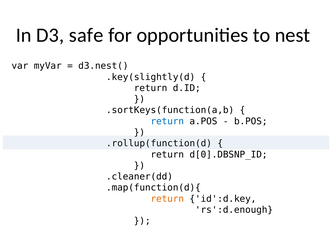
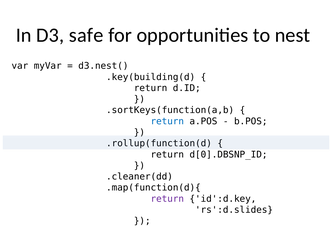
.key(slightly(d: .key(slightly(d -> .key(building(d
return at (167, 199) colour: orange -> purple
rs':d.enough: rs':d.enough -> rs':d.slides
